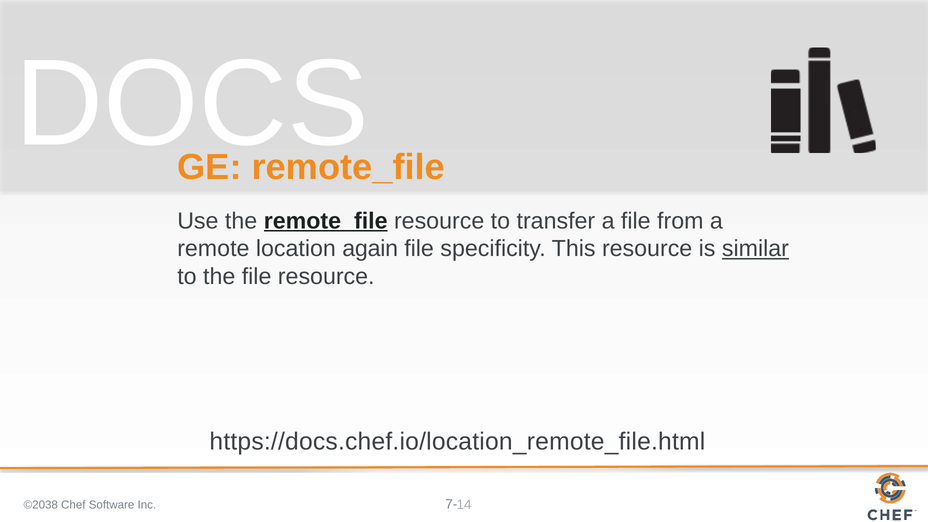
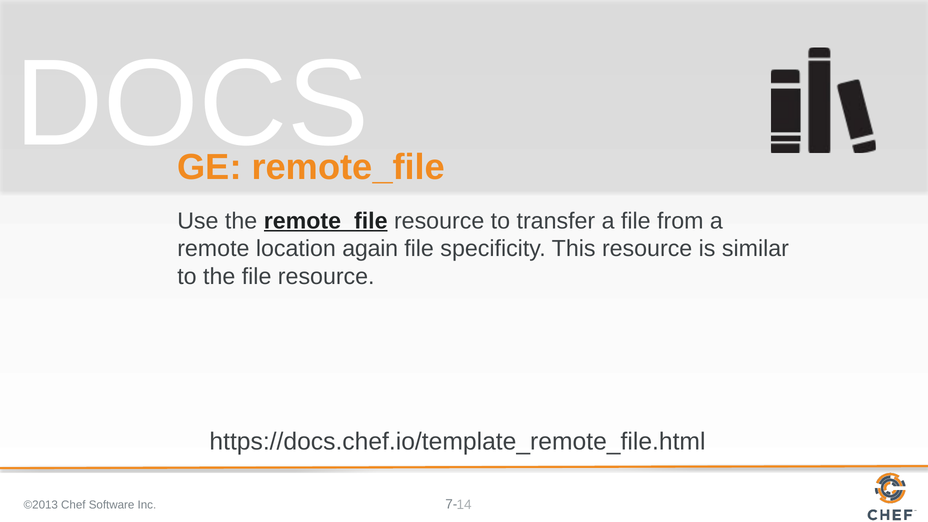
similar underline: present -> none
https://docs.chef.io/location_remote_file.html: https://docs.chef.io/location_remote_file.html -> https://docs.chef.io/template_remote_file.html
©2038: ©2038 -> ©2013
